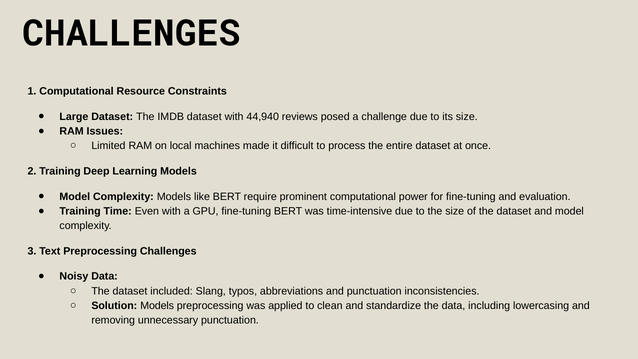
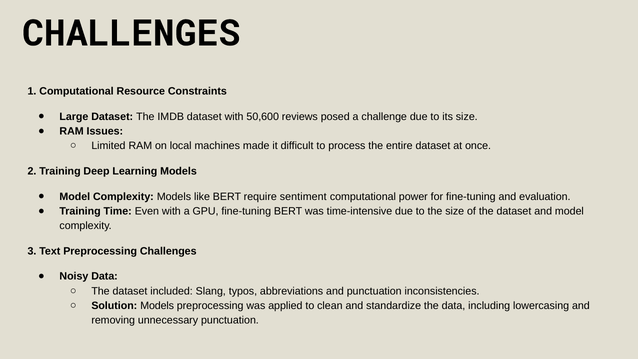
44,940: 44,940 -> 50,600
prominent: prominent -> sentiment
